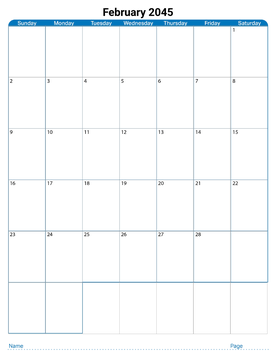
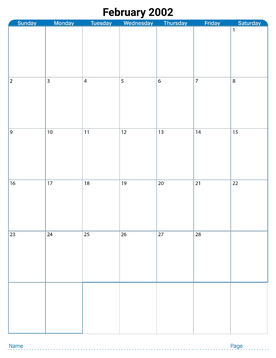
2045: 2045 -> 2002
